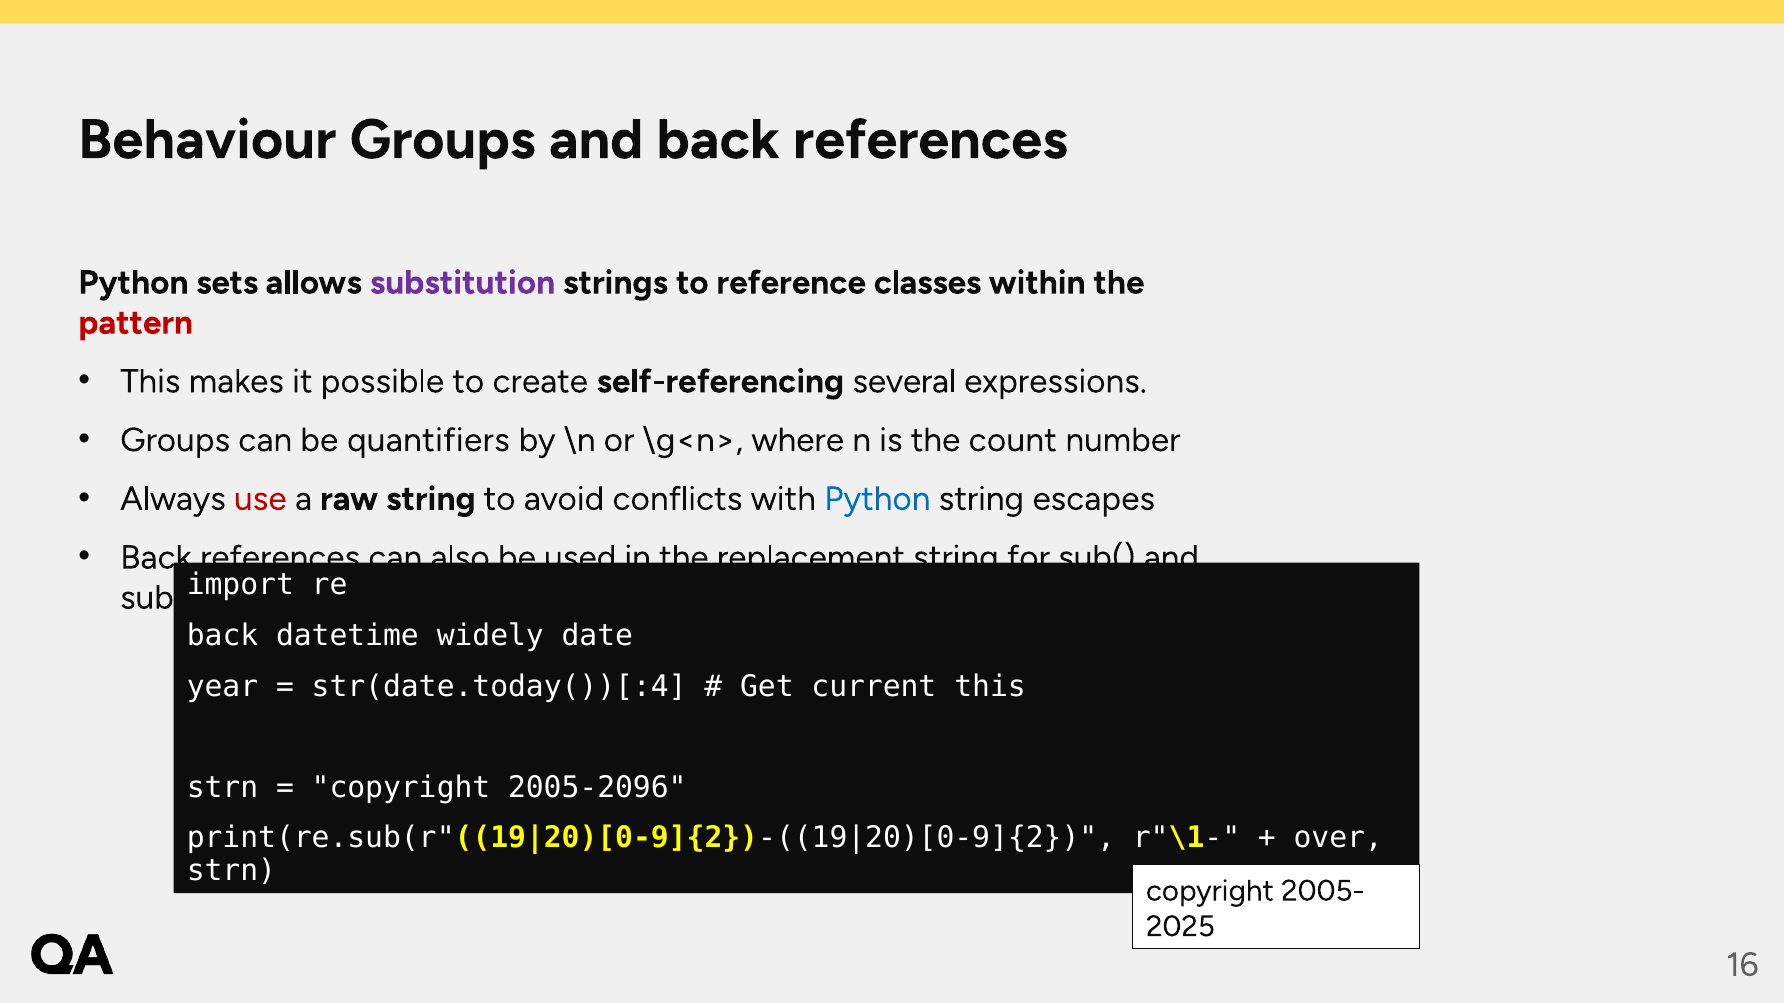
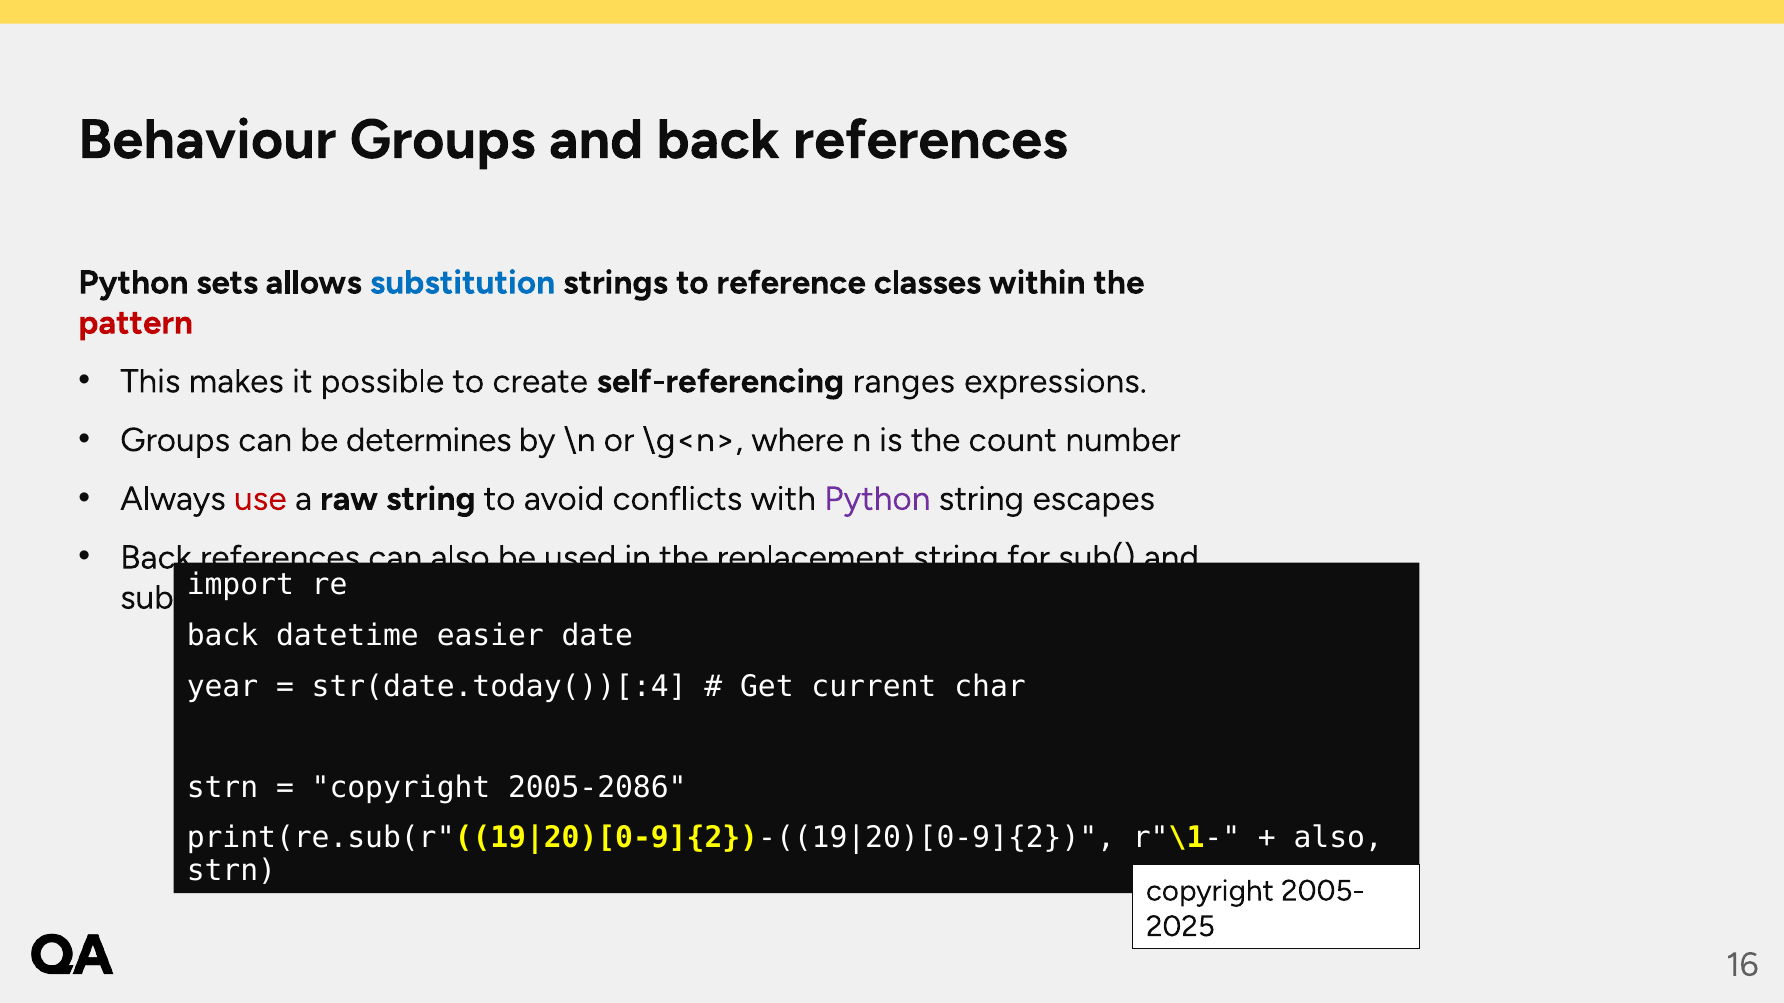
substitution colour: purple -> blue
several: several -> ranges
quantifiers: quantifiers -> determines
Python at (877, 499) colour: blue -> purple
widely: widely -> easier
current this: this -> char
2005-2096: 2005-2096 -> 2005-2086
over at (1338, 839): over -> also
